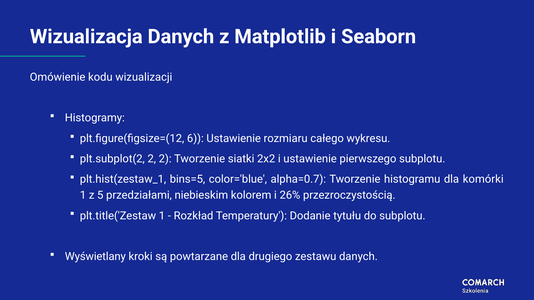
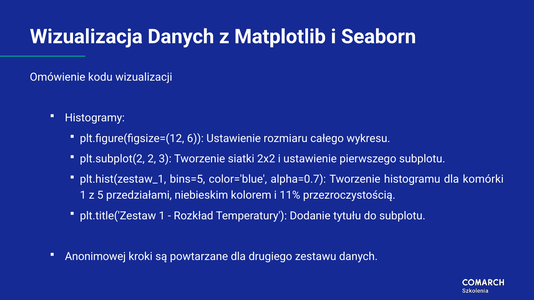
2 2: 2 -> 3
26%: 26% -> 11%
Wyświetlany: Wyświetlany -> Anonimowej
